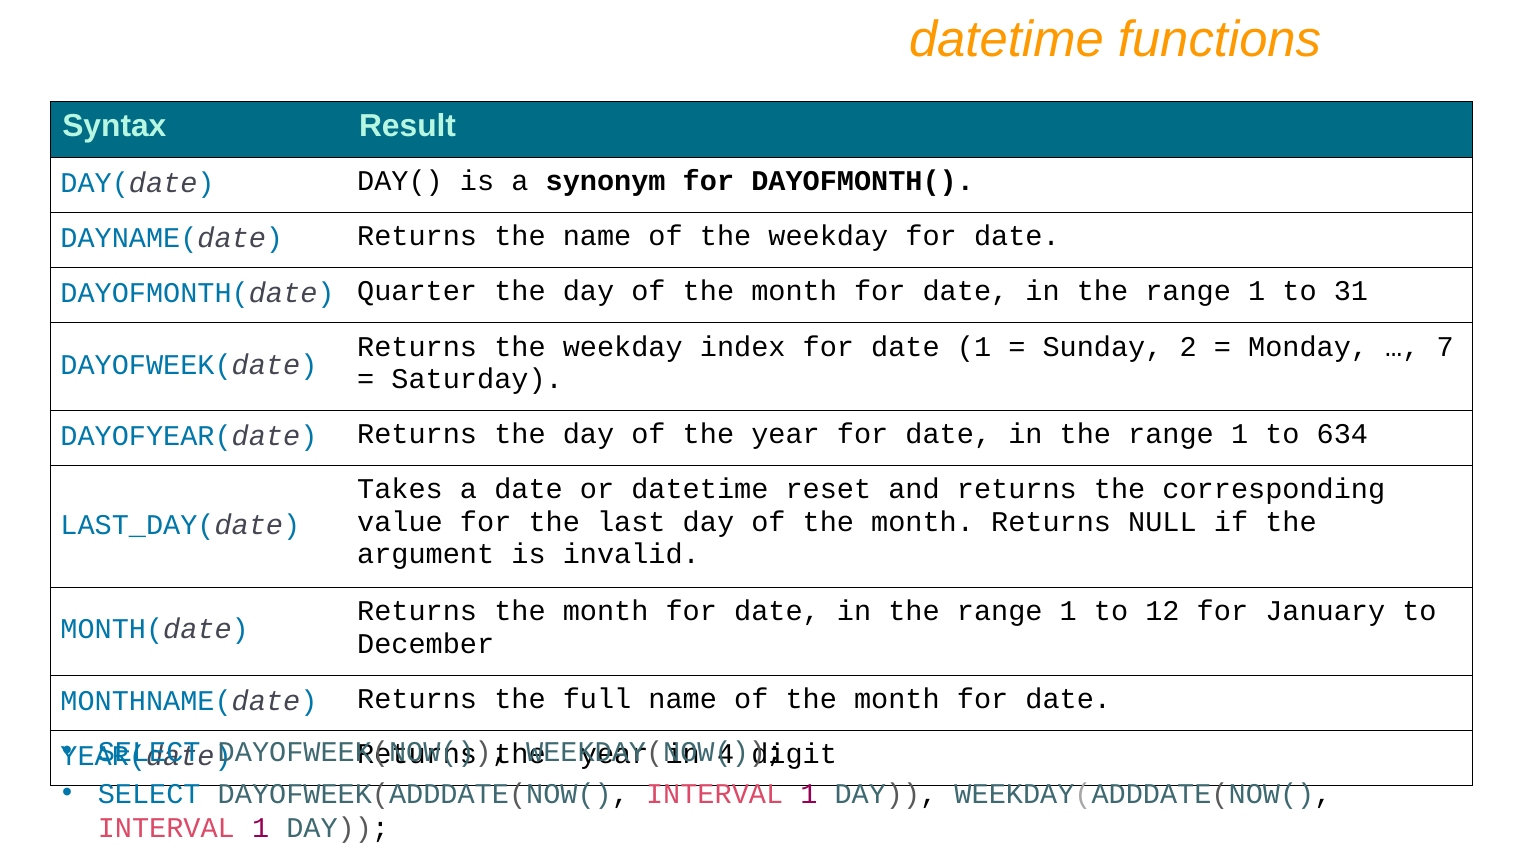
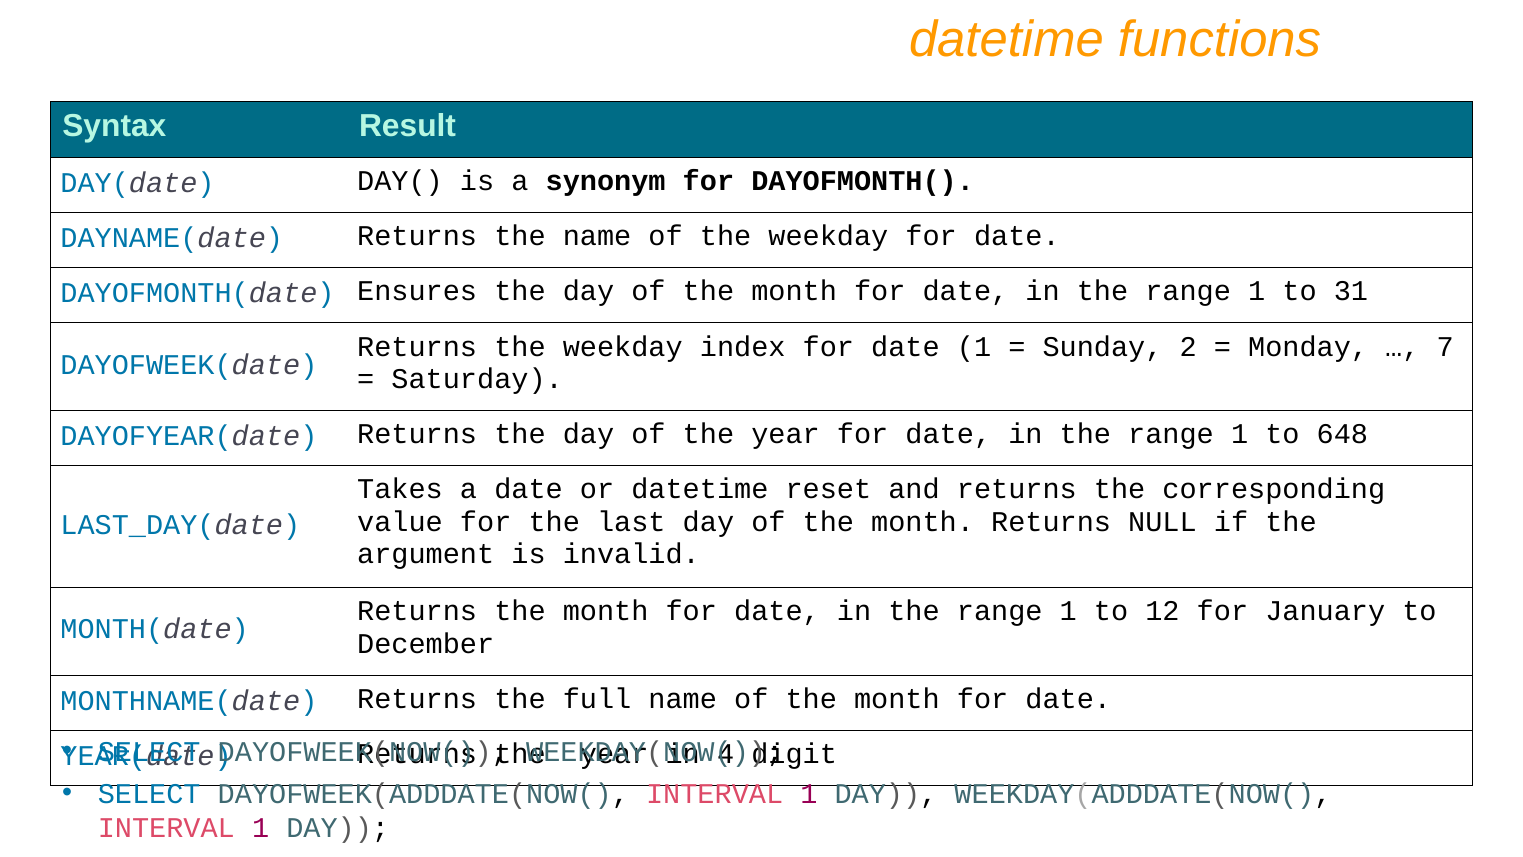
Quarter: Quarter -> Ensures
634: 634 -> 648
